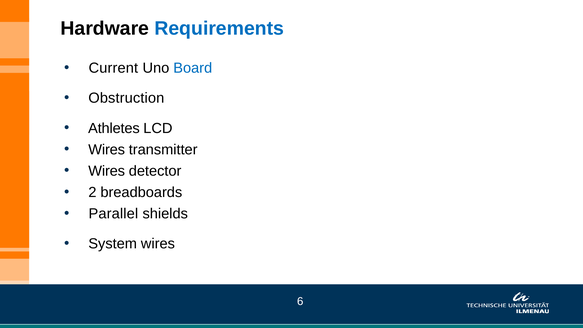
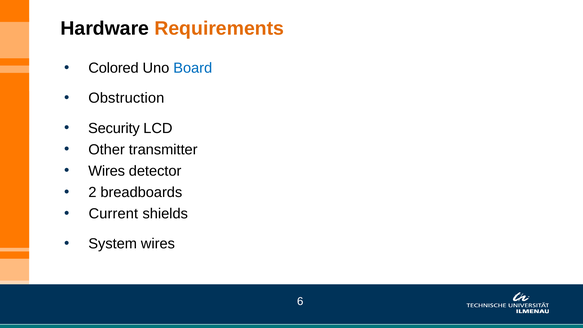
Requirements colour: blue -> orange
Current: Current -> Colored
Athletes: Athletes -> Security
Wires at (107, 150): Wires -> Other
Parallel: Parallel -> Current
